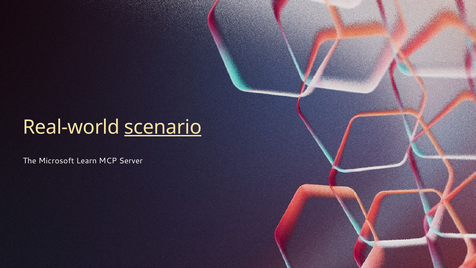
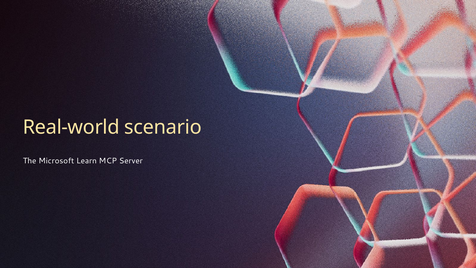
scenario underline: present -> none
